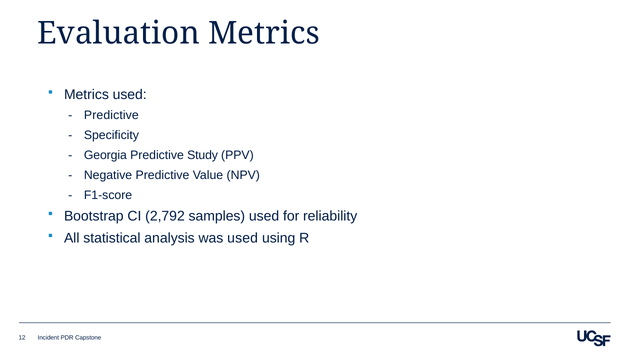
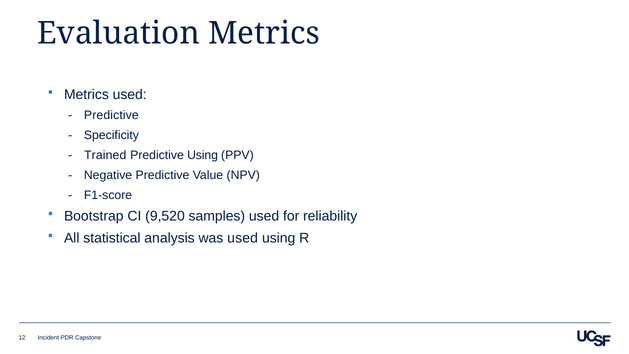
Georgia: Georgia -> Trained
Predictive Study: Study -> Using
2,792: 2,792 -> 9,520
